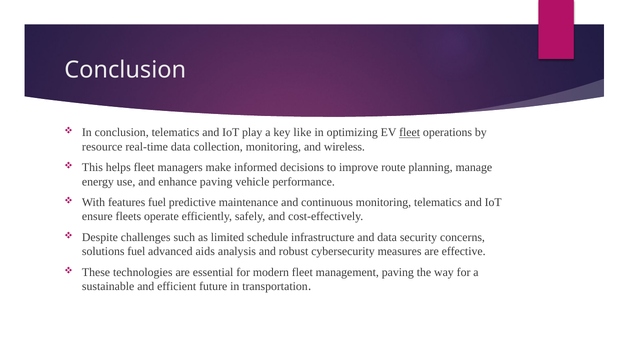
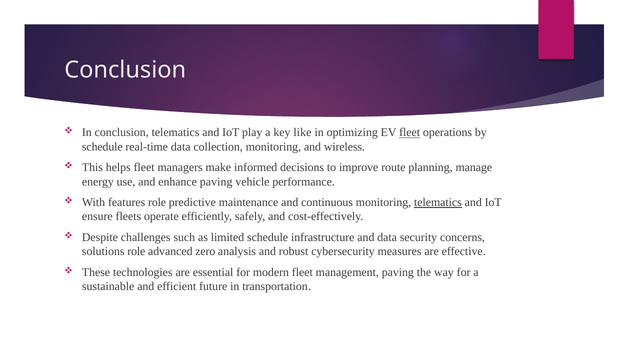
resource at (102, 147): resource -> schedule
features fuel: fuel -> role
telematics at (438, 202) underline: none -> present
solutions fuel: fuel -> role
aids: aids -> zero
